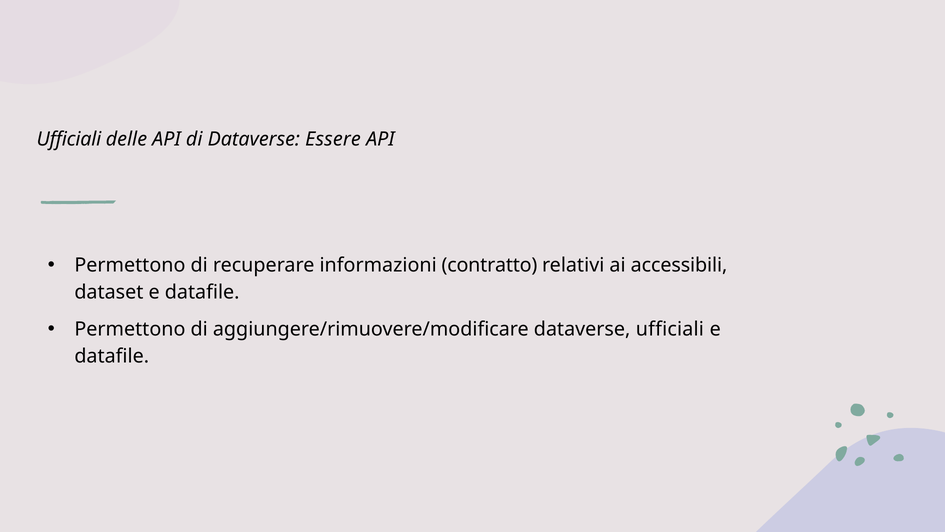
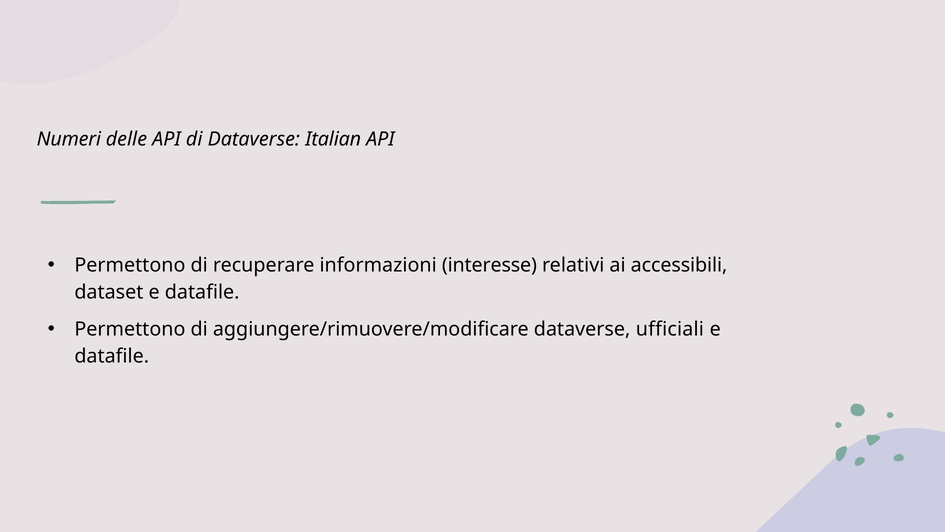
Ufficiali at (69, 139): Ufficiali -> Numeri
Essere: Essere -> Italian
contratto: contratto -> interesse
